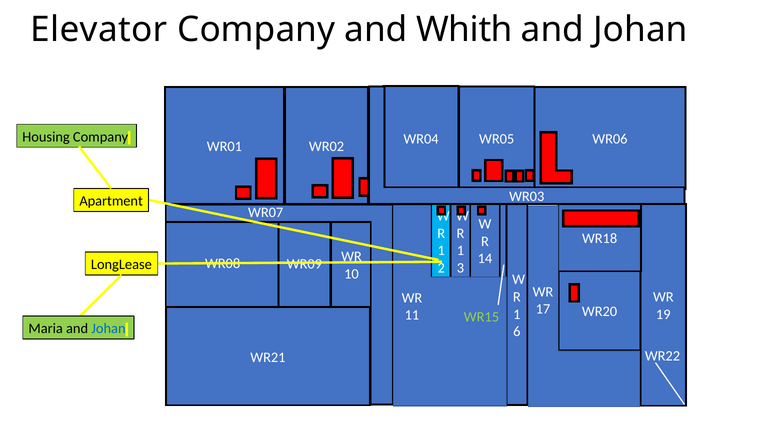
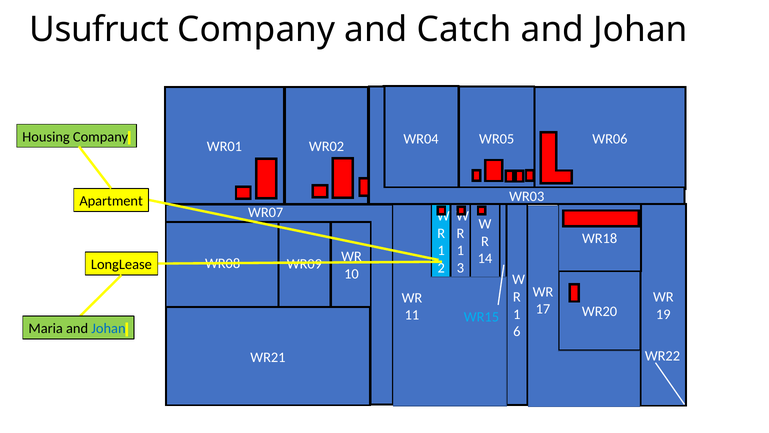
Elevator: Elevator -> Usufruct
Whith: Whith -> Catch
WR15 colour: light green -> light blue
